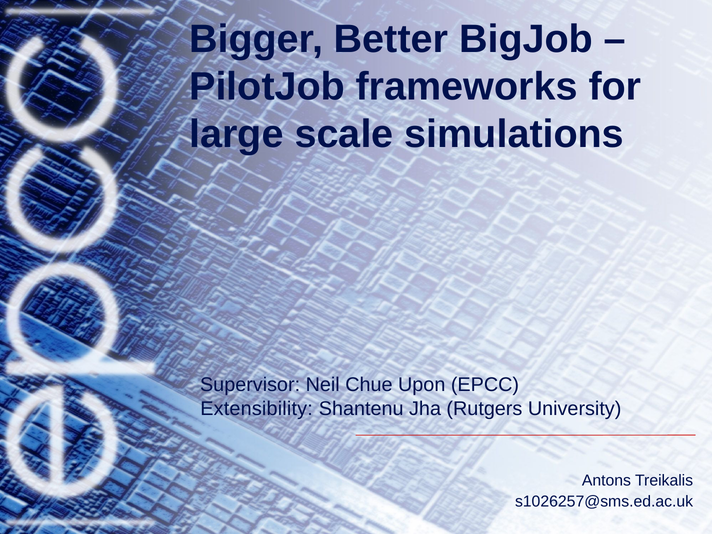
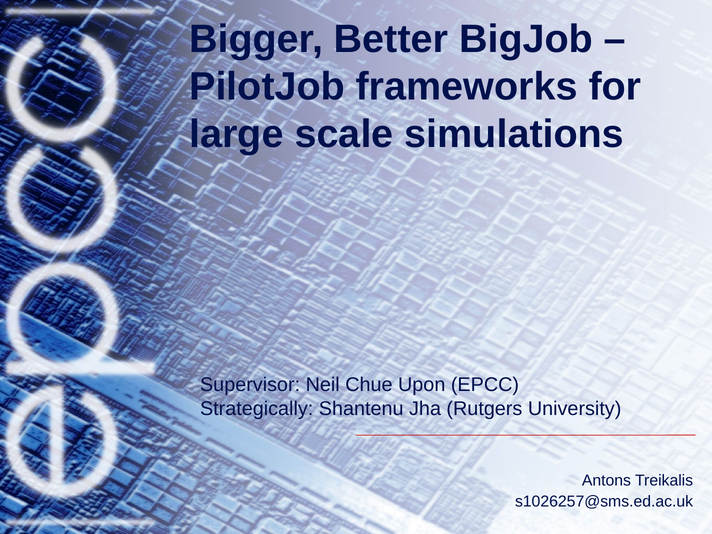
Extensibility: Extensibility -> Strategically
